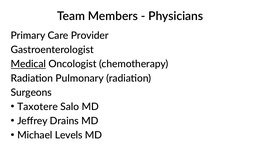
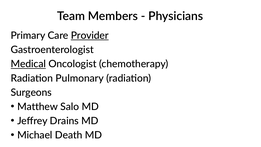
Provider underline: none -> present
Taxotere: Taxotere -> Matthew
Levels: Levels -> Death
